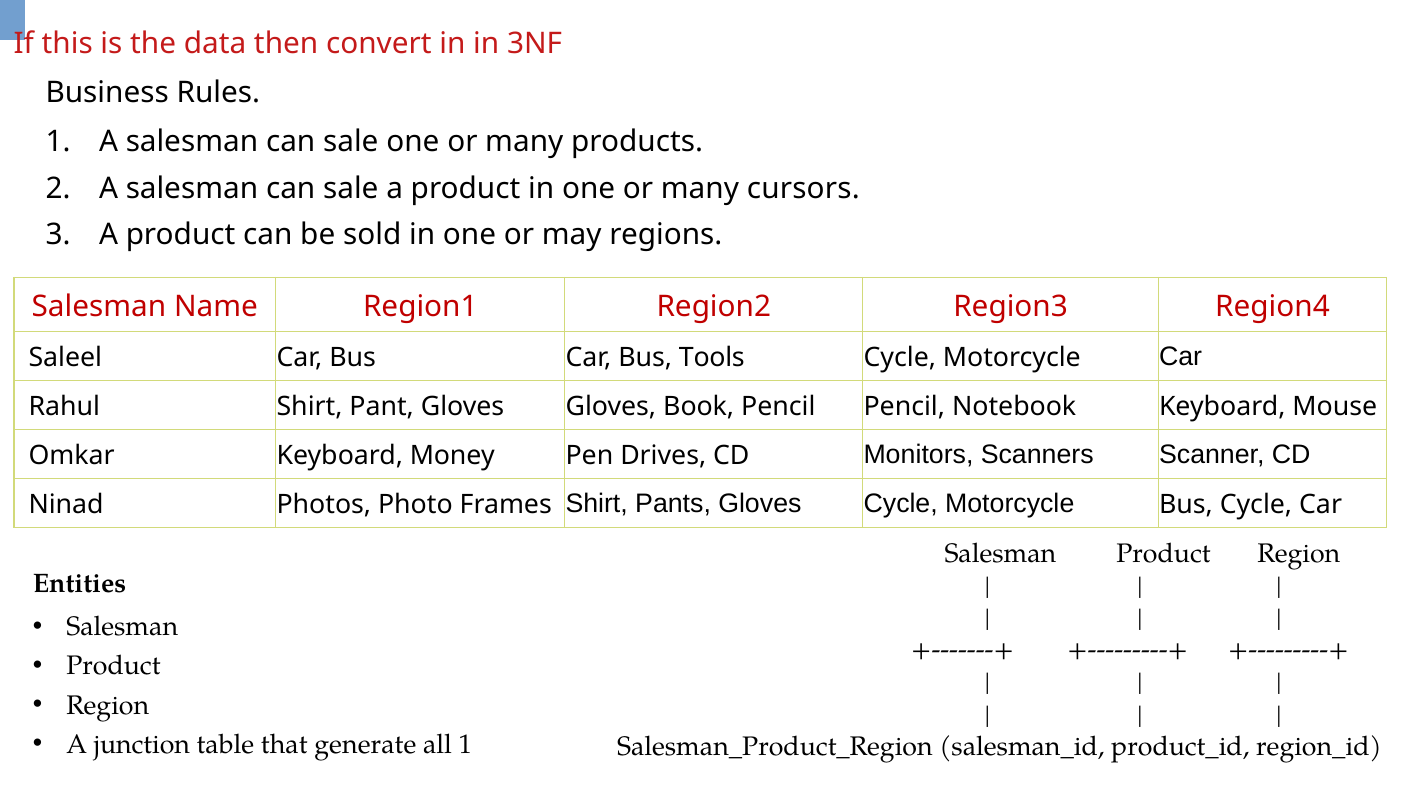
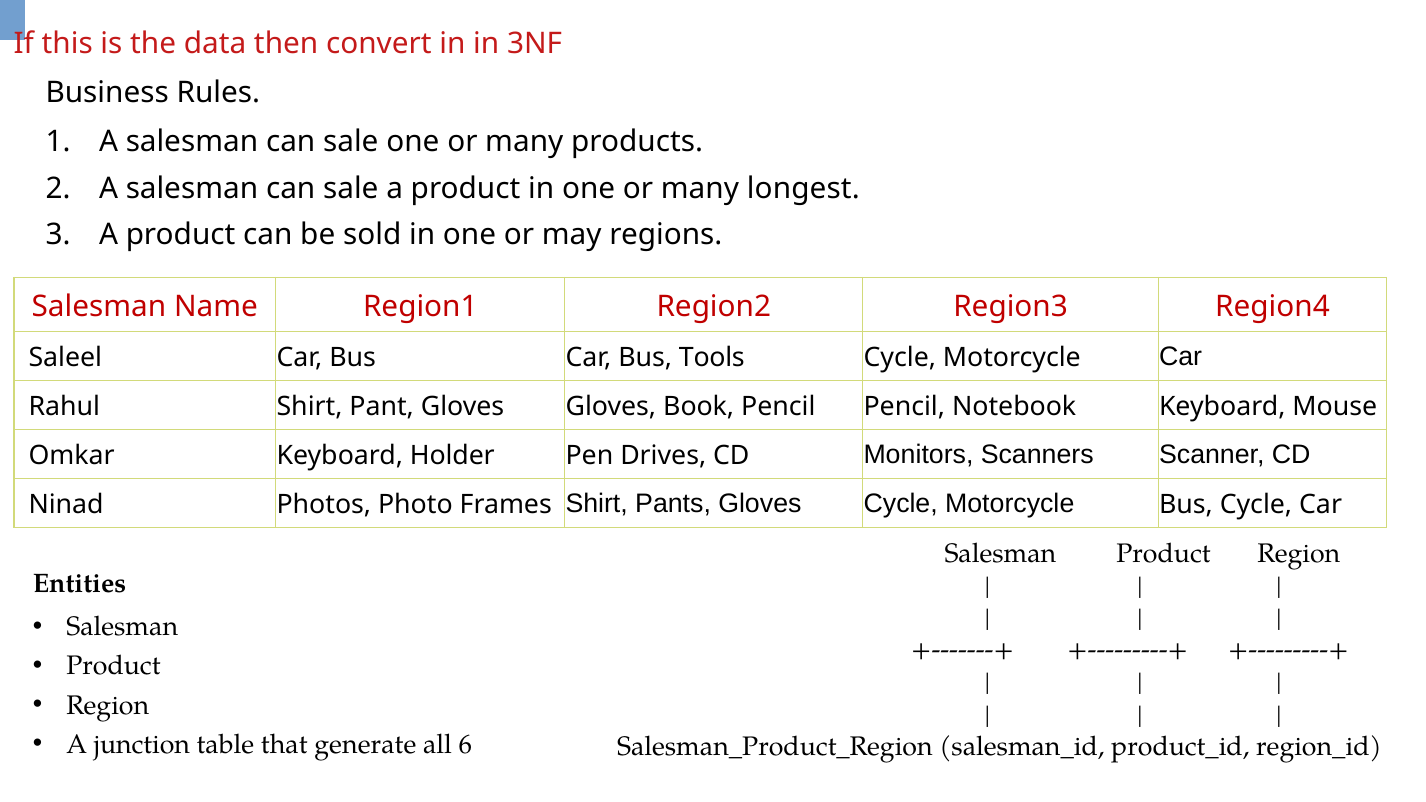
cursors: cursors -> longest
Money: Money -> Holder
all 1: 1 -> 6
